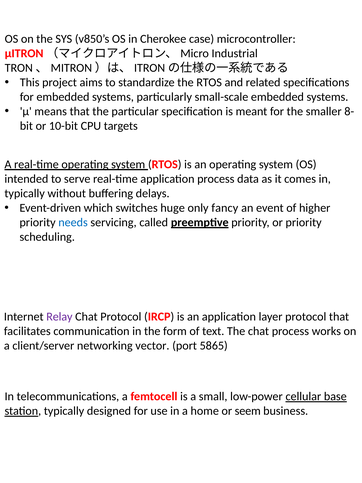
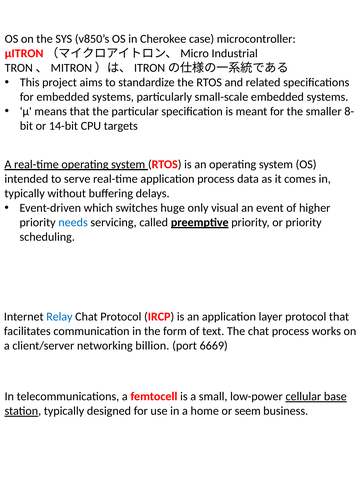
10-bit: 10-bit -> 14-bit
fancy: fancy -> visual
Relay colour: purple -> blue
vector: vector -> billion
5865: 5865 -> 6669
